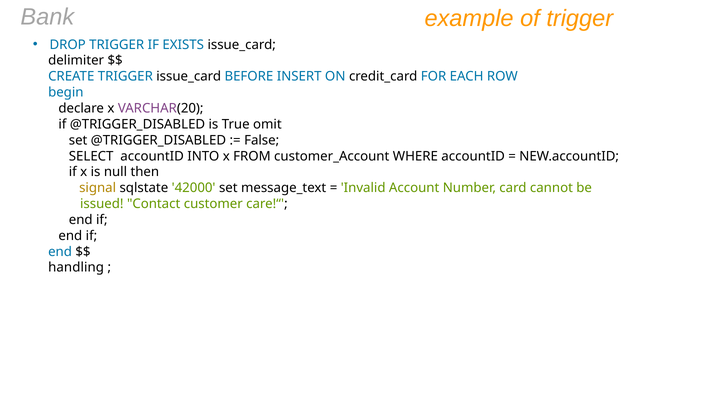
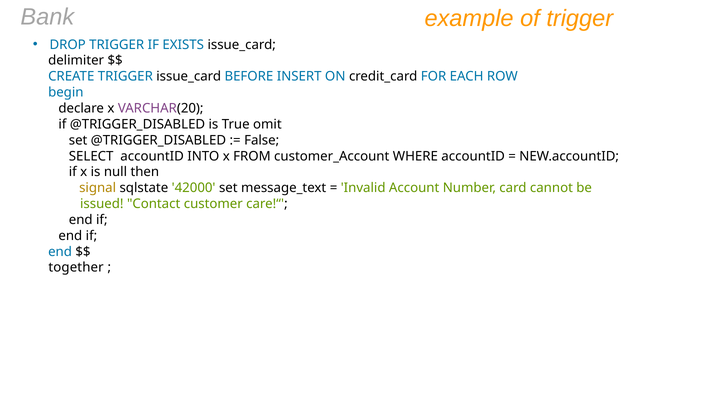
handling: handling -> together
